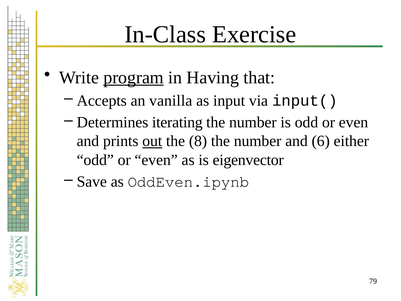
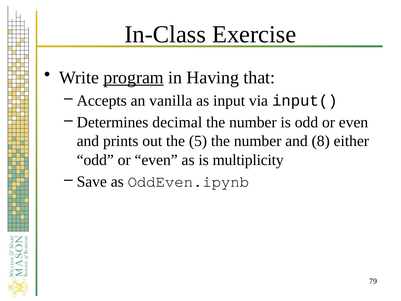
iterating: iterating -> decimal
out underline: present -> none
8: 8 -> 5
6: 6 -> 8
eigenvector: eigenvector -> multiplicity
